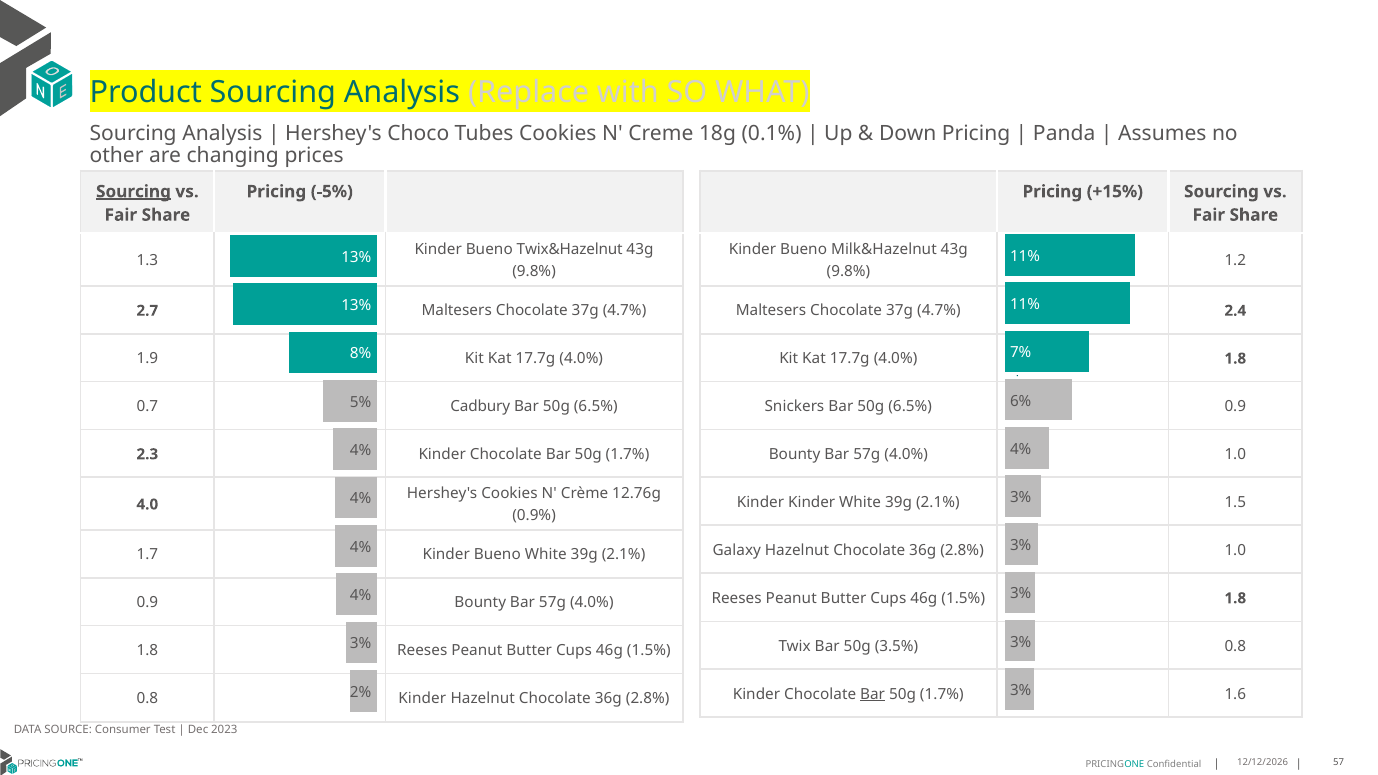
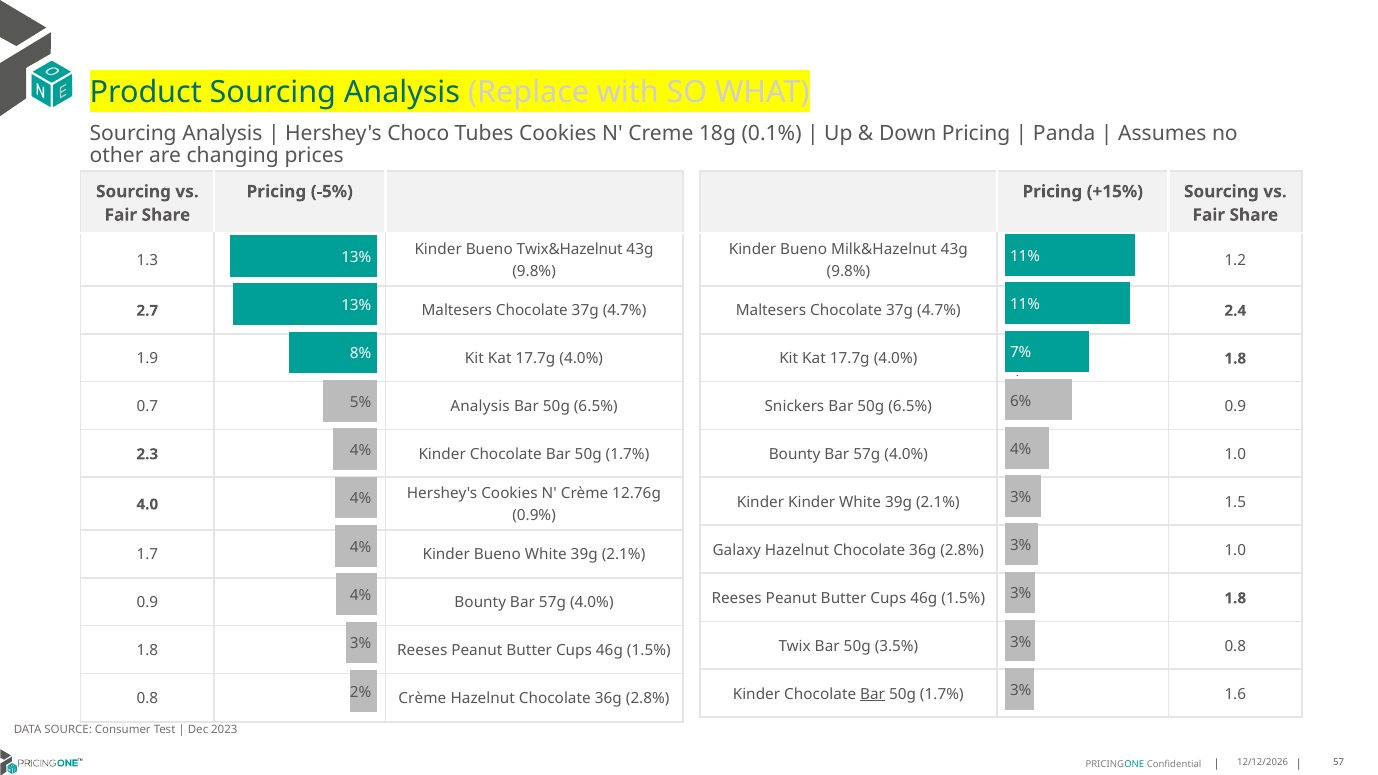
Sourcing at (133, 192) underline: present -> none
0.7 Cadbury: Cadbury -> Analysis
Kinder at (422, 699): Kinder -> Crème
